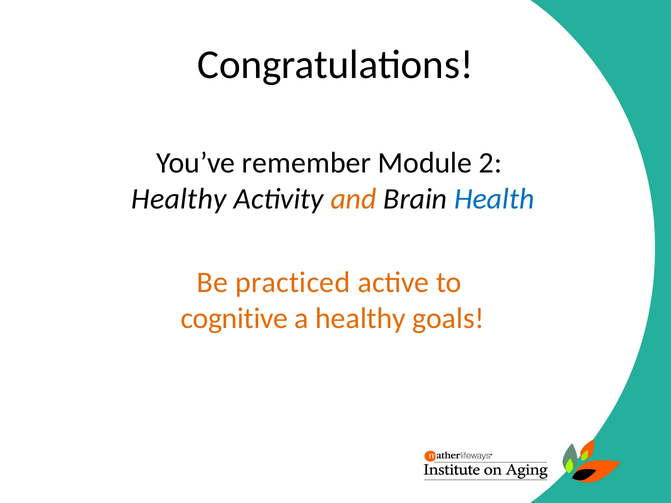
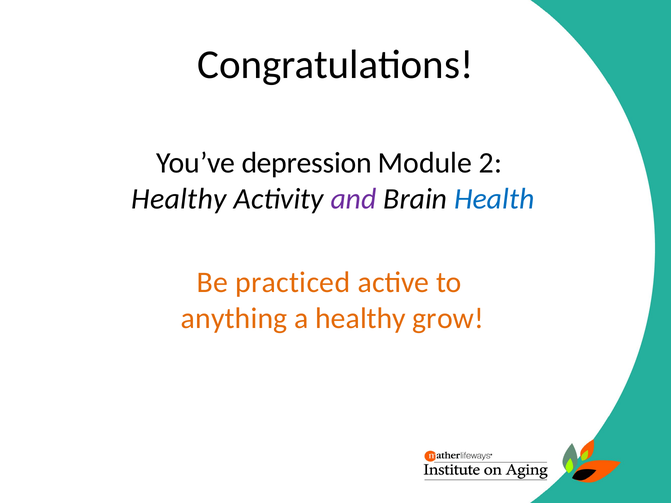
remember: remember -> depression
and colour: orange -> purple
cognitive: cognitive -> anything
goals: goals -> grow
